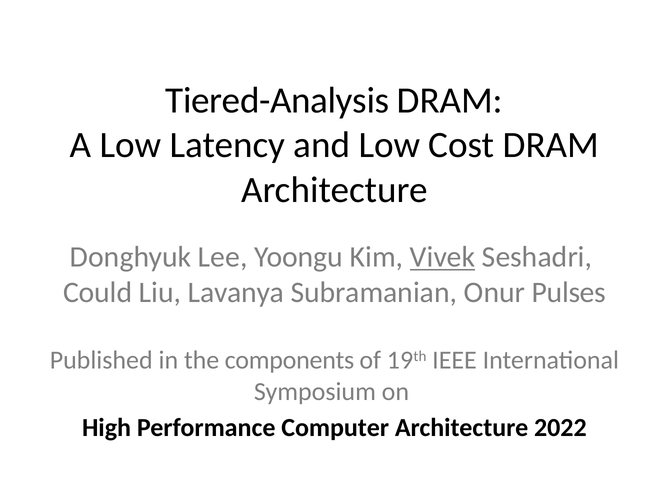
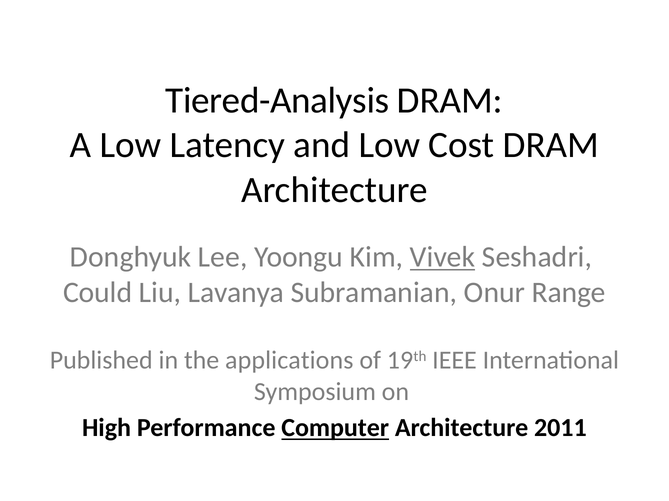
Pulses: Pulses -> Range
components: components -> applications
Computer underline: none -> present
2022: 2022 -> 2011
